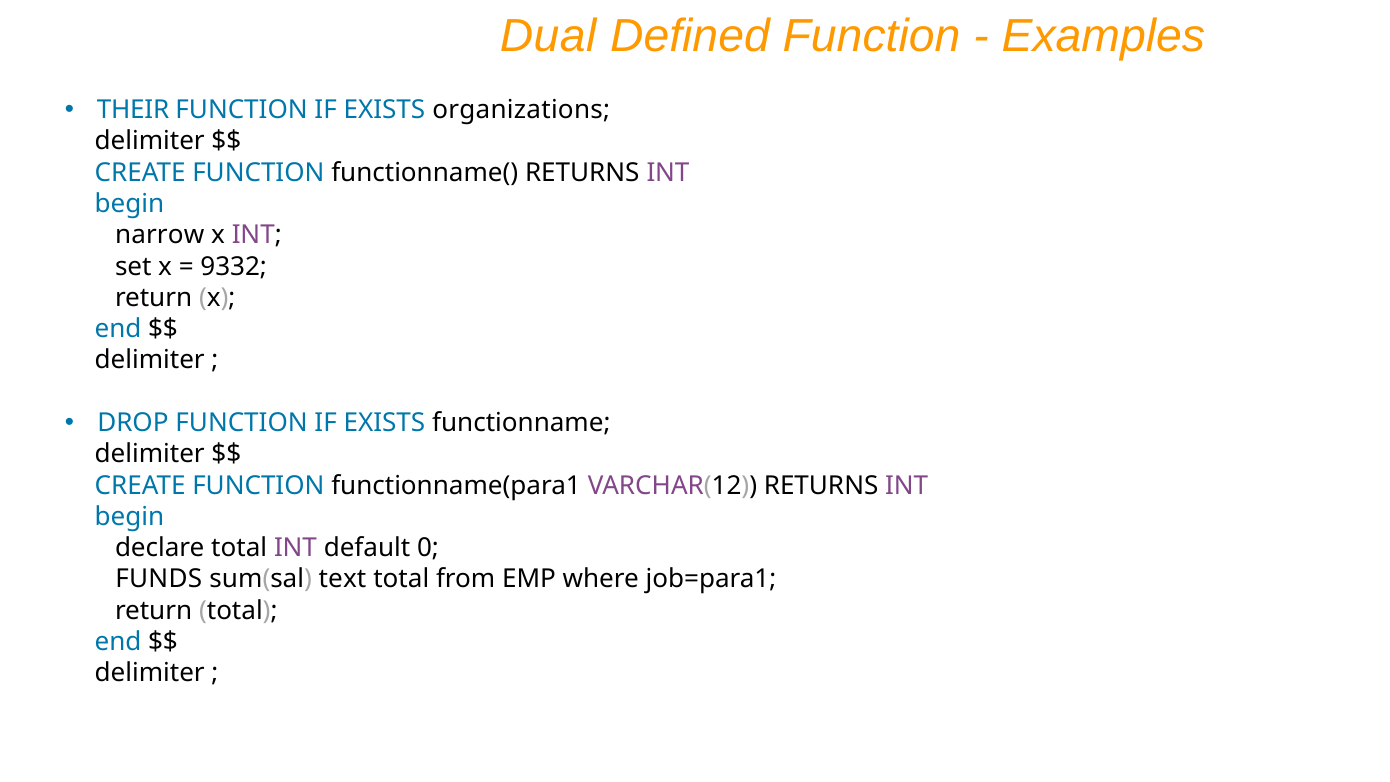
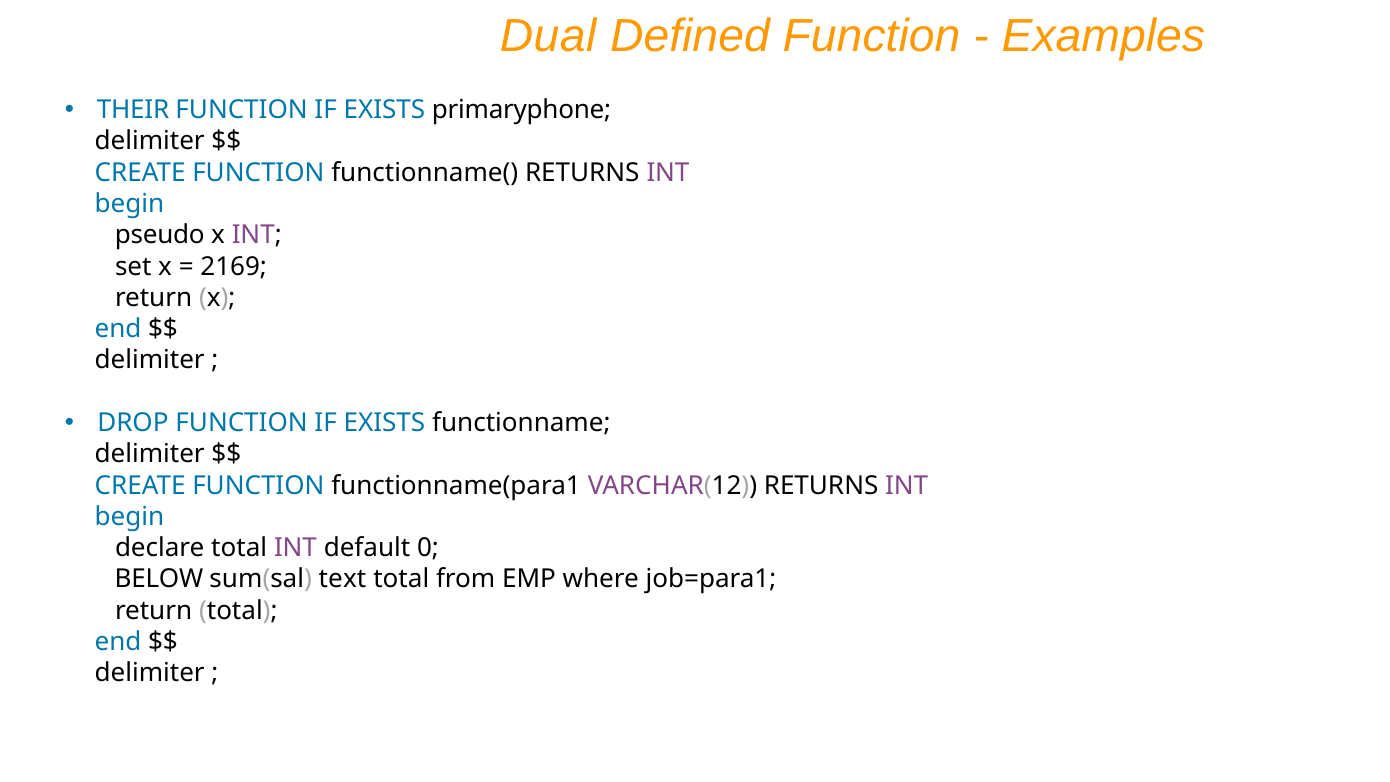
organizations: organizations -> primaryphone
narrow: narrow -> pseudo
9332: 9332 -> 2169
FUNDS: FUNDS -> BELOW
